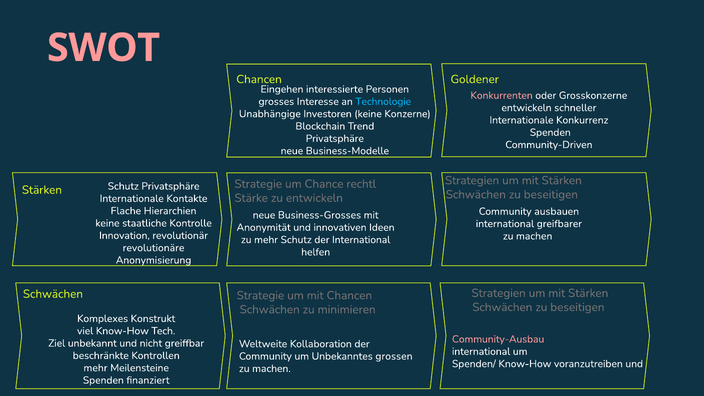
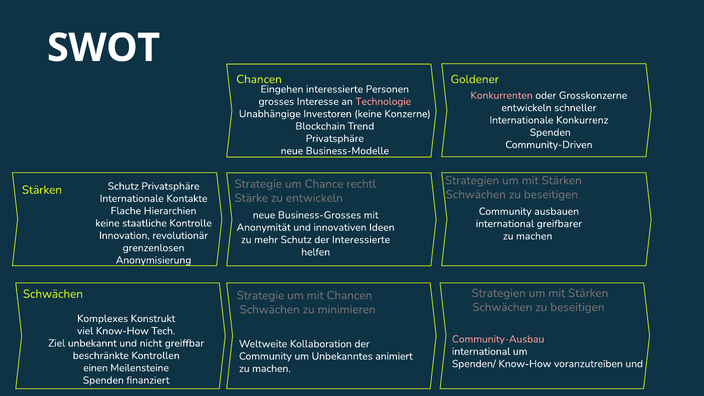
SWOT colour: pink -> white
Technologie colour: light blue -> pink
der International: International -> Interessierte
revolutionäre: revolutionäre -> grenzenlosen
grossen: grossen -> animiert
mehr at (95, 368): mehr -> einen
